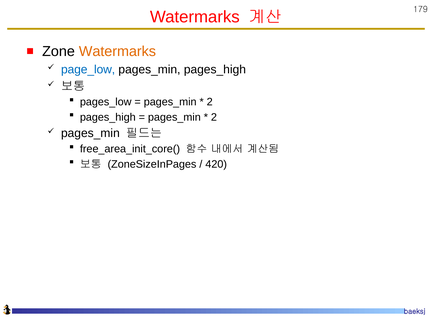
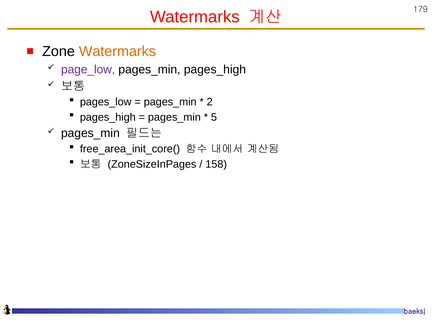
page_low colour: blue -> purple
2 at (214, 117): 2 -> 5
420: 420 -> 158
